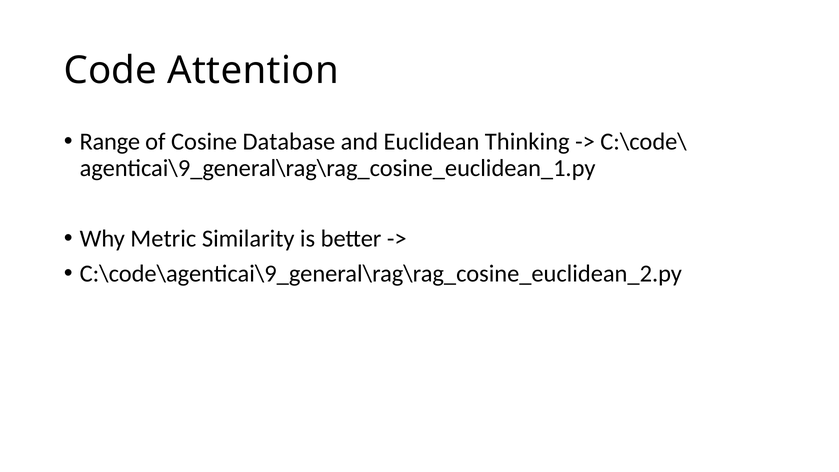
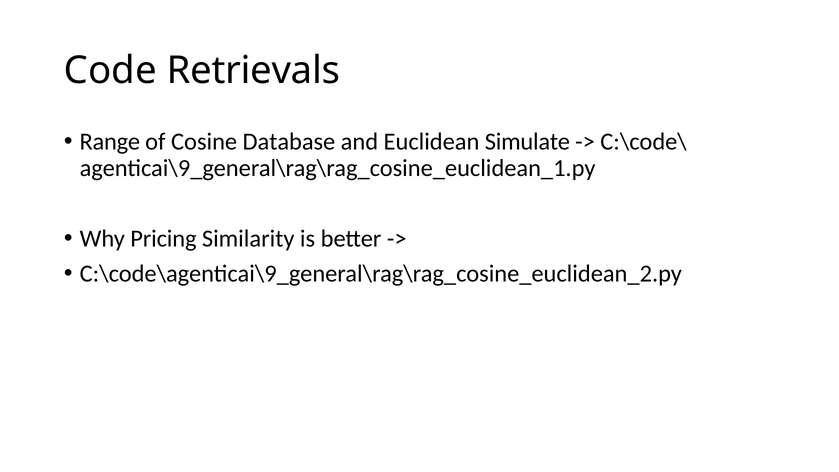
Attention: Attention -> Retrievals
Thinking: Thinking -> Simulate
Metric: Metric -> Pricing
